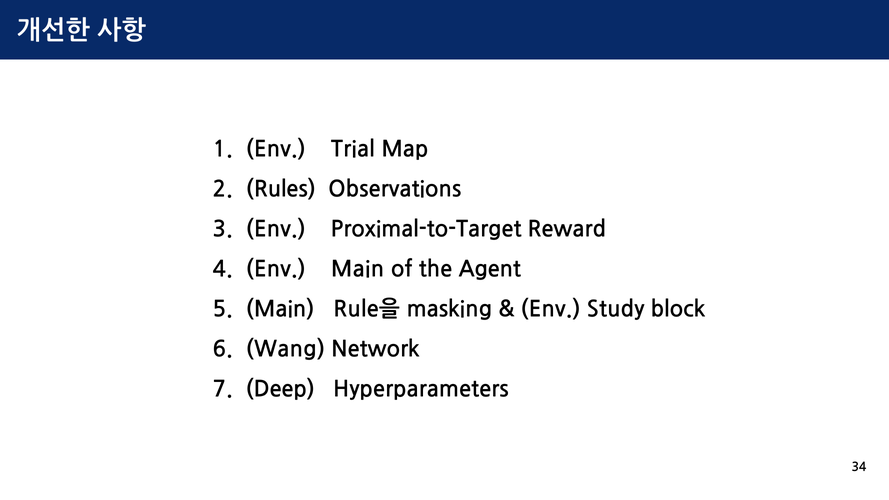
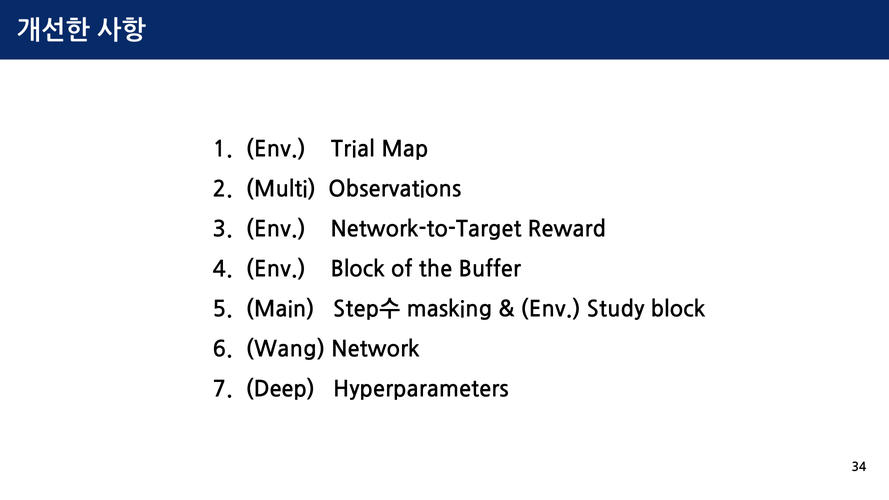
Rules: Rules -> Multi
Proximal-to-Target: Proximal-to-Target -> Network-to-Target
Env Main: Main -> Block
Agent: Agent -> Buffer
Rule을: Rule을 -> Step수
